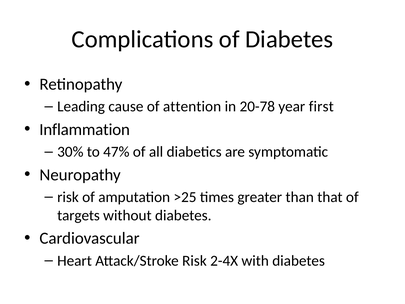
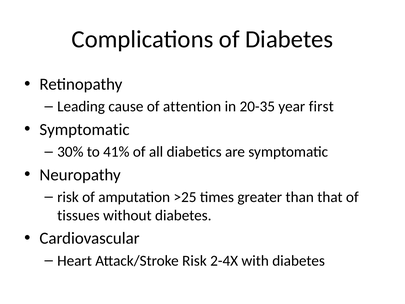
20-78: 20-78 -> 20-35
Inflammation at (85, 129): Inflammation -> Symptomatic
47%: 47% -> 41%
targets: targets -> tissues
